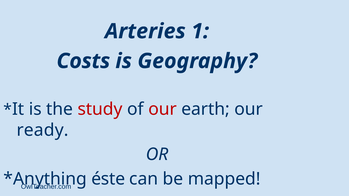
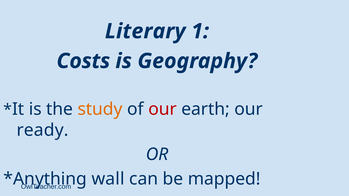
Arteries: Arteries -> Literary
study colour: red -> orange
éste: éste -> wall
